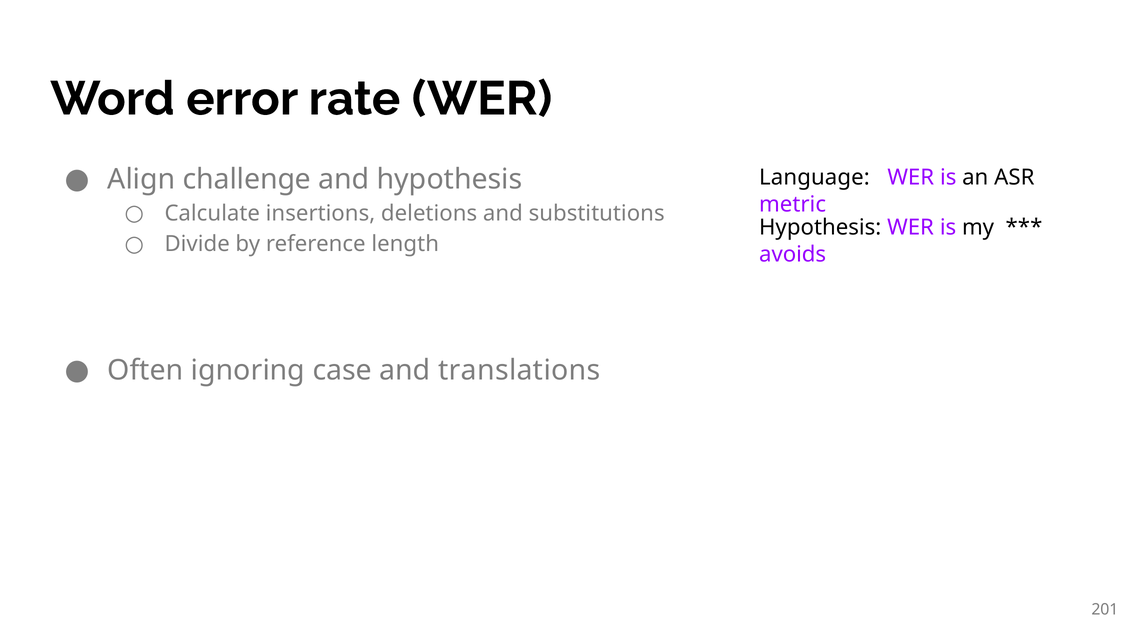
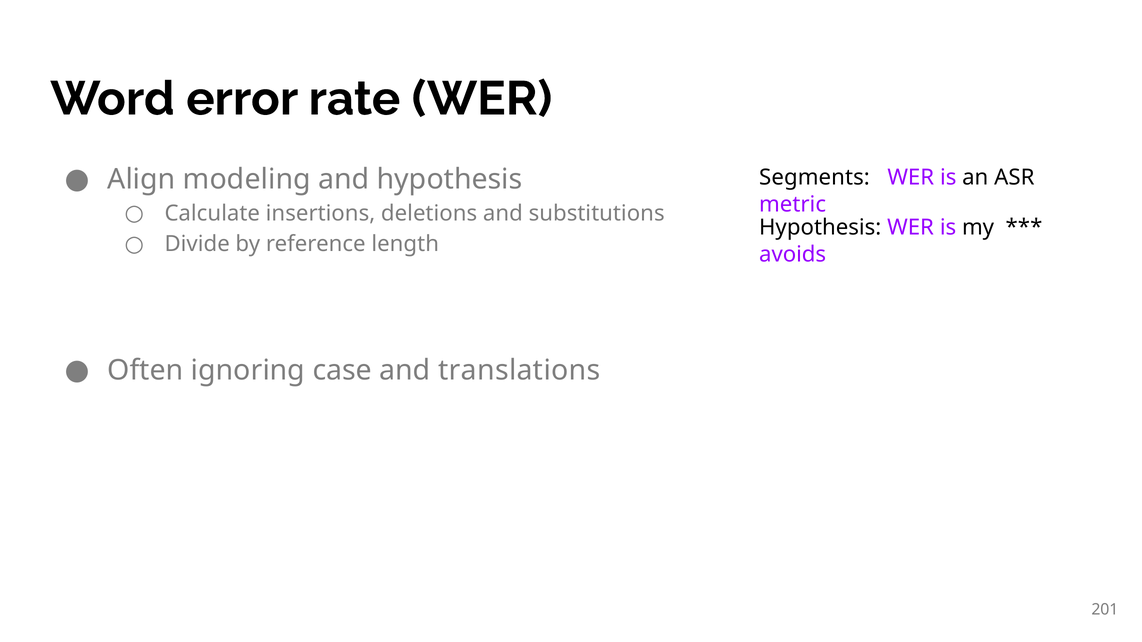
challenge: challenge -> modeling
Language: Language -> Segments
